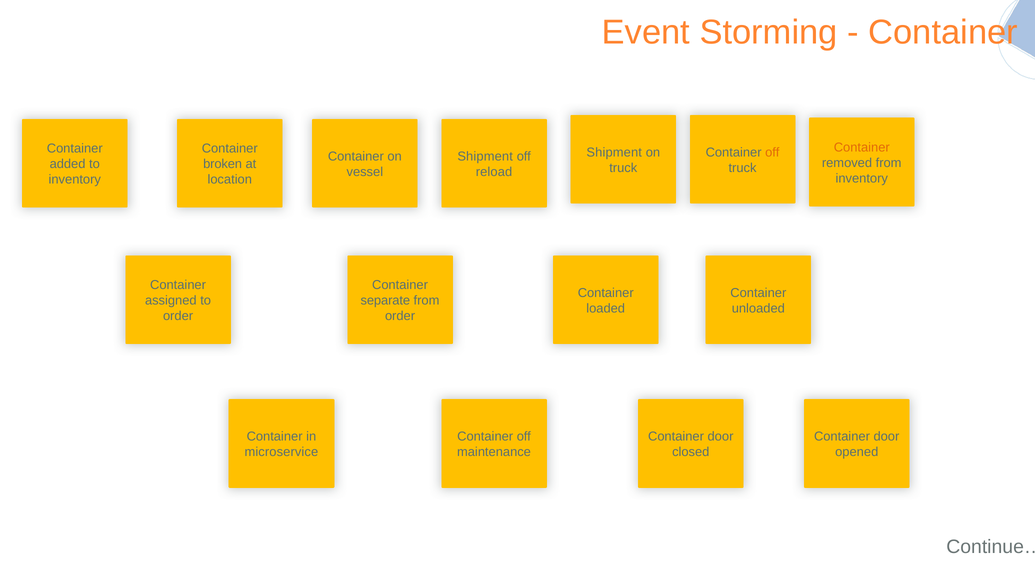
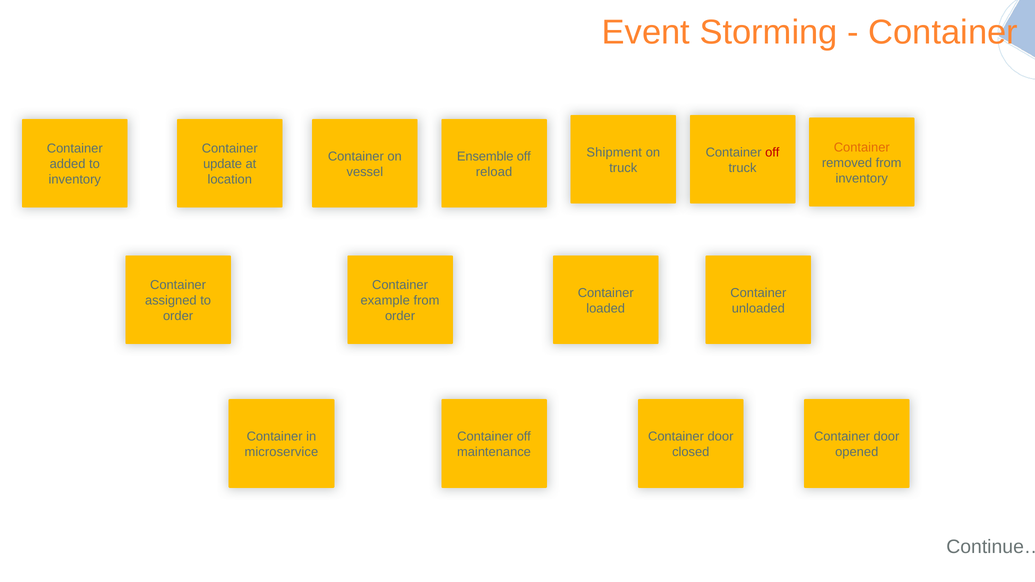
off at (772, 152) colour: orange -> red
Shipment at (485, 156): Shipment -> Ensemble
broken: broken -> update
separate: separate -> example
